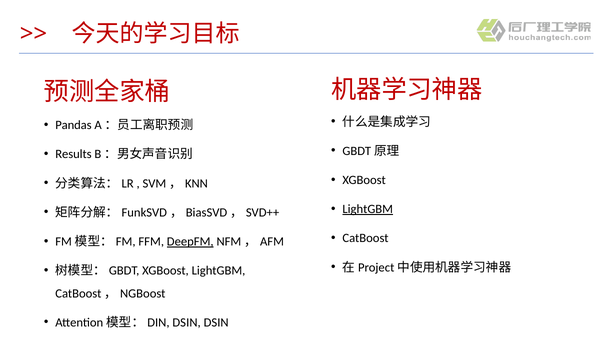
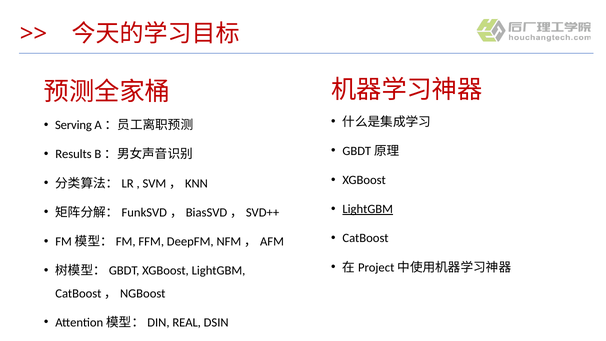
Pandas: Pandas -> Serving
DeepFM underline: present -> none
DSIN at (187, 322): DSIN -> REAL
